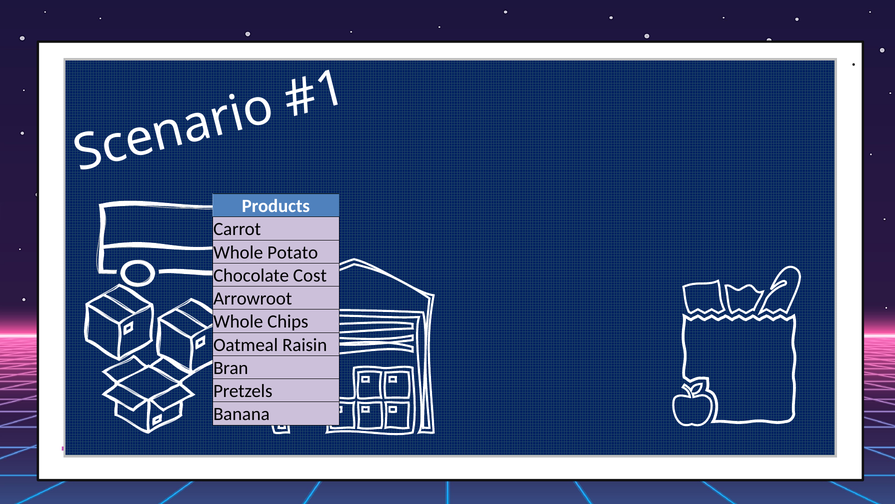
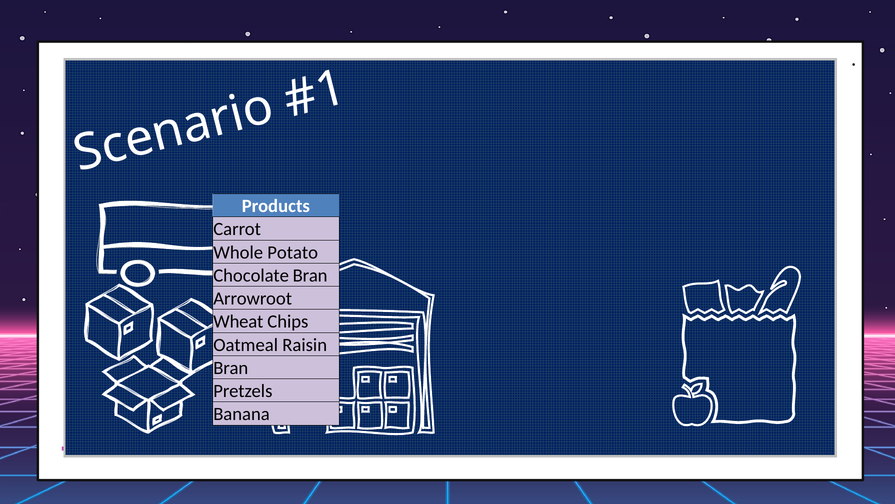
Chocolate Cost: Cost -> Bran
Whole at (238, 321): Whole -> Wheat
